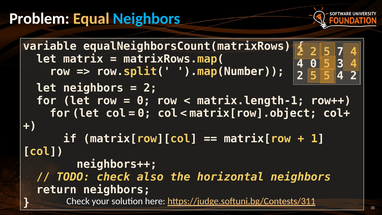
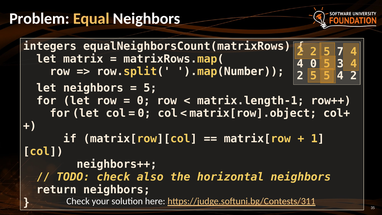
Neighbors at (147, 19) colour: light blue -> white
variable: variable -> integers
2 at (150, 88): 2 -> 5
